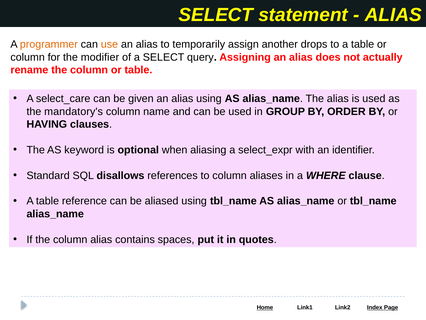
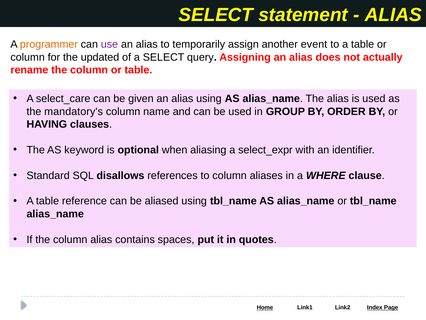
use colour: orange -> purple
drops: drops -> event
modifier: modifier -> updated
